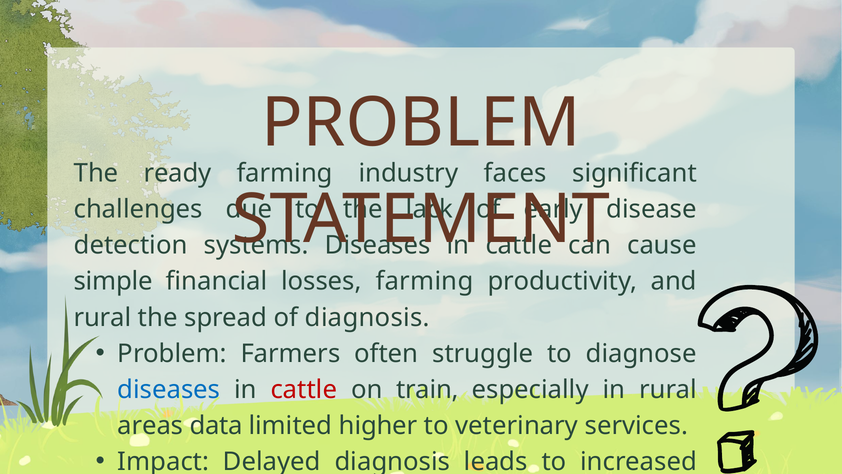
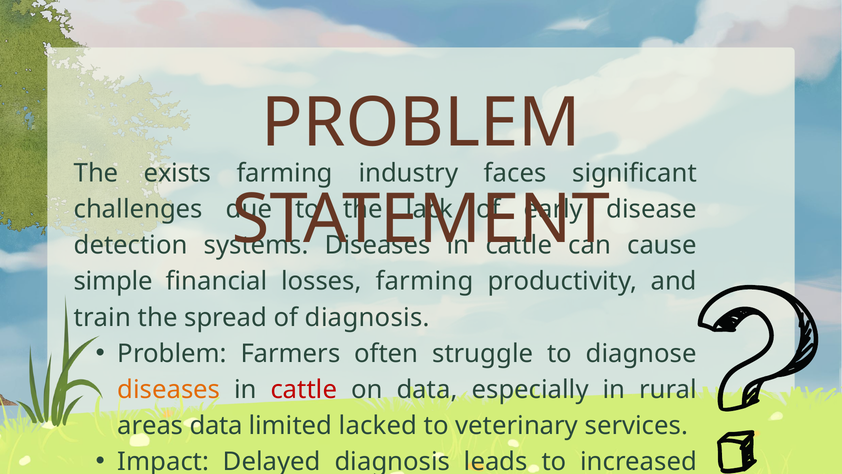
ready: ready -> exists
rural at (103, 317): rural -> train
diseases at (169, 389) colour: blue -> orange
on train: train -> data
limited higher: higher -> lacked
